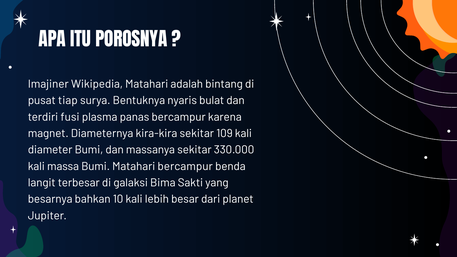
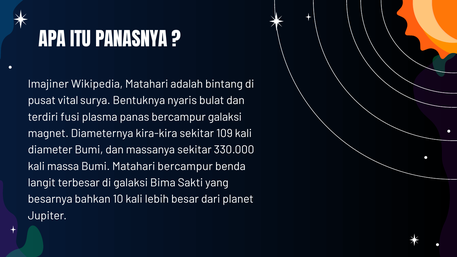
POROSNYA: POROSNYA -> PANASNYA
tiap: tiap -> vital
bercampur karena: karena -> galaksi
